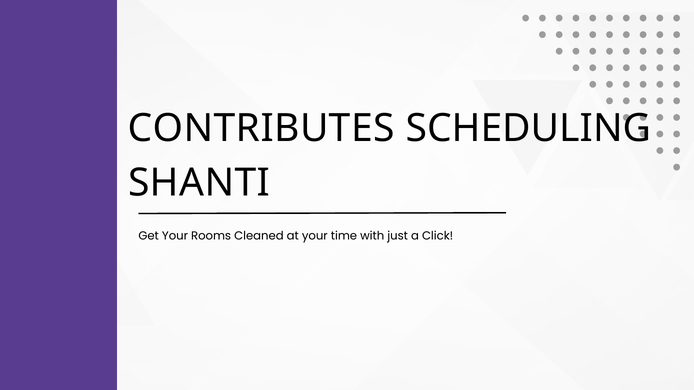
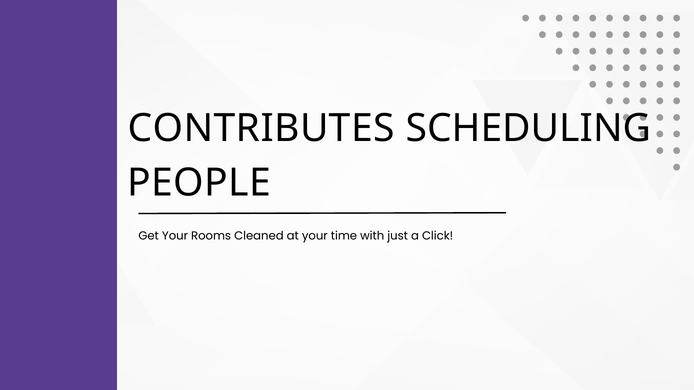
SHANTI: SHANTI -> PEOPLE
